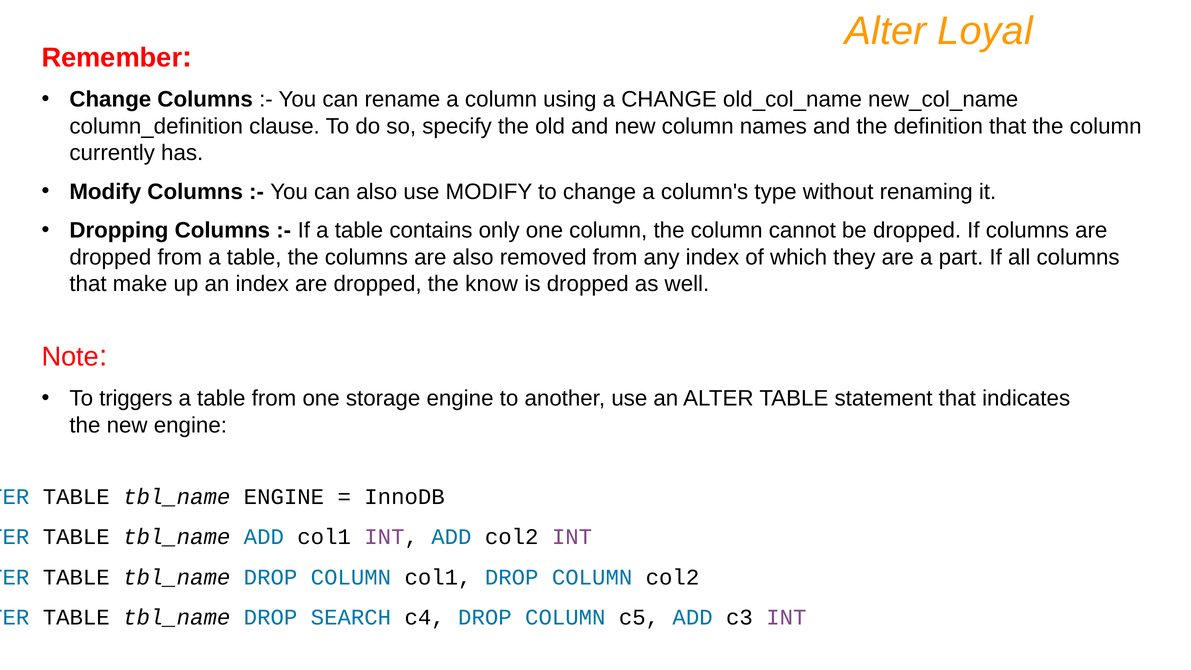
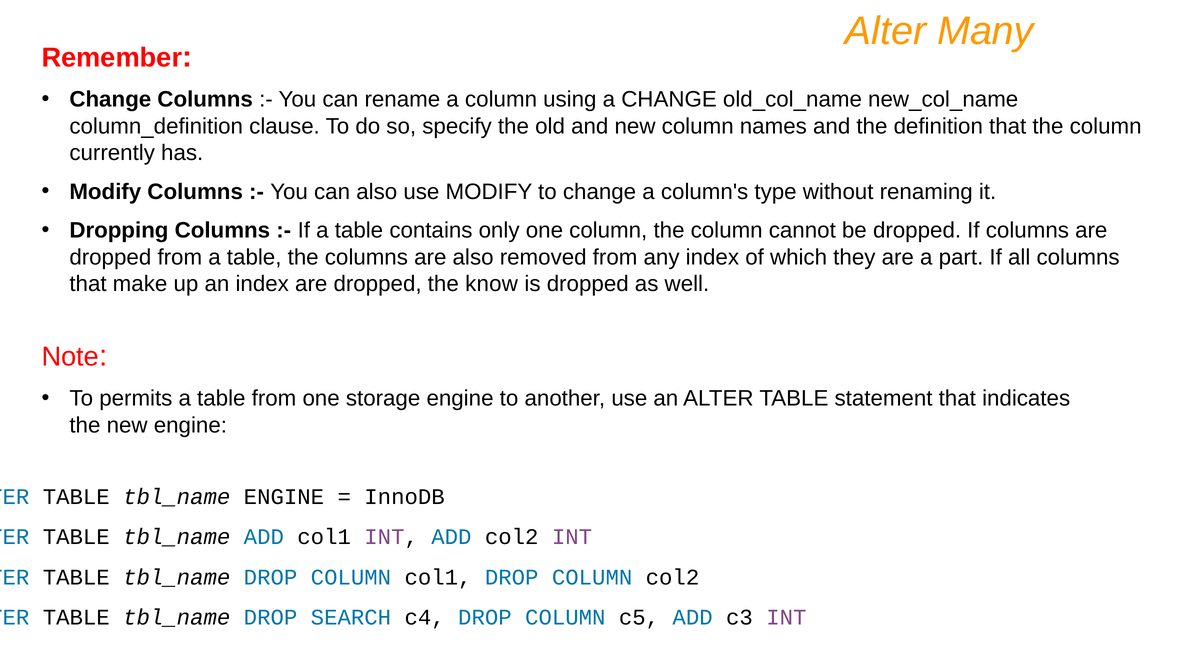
Loyal: Loyal -> Many
triggers: triggers -> permits
